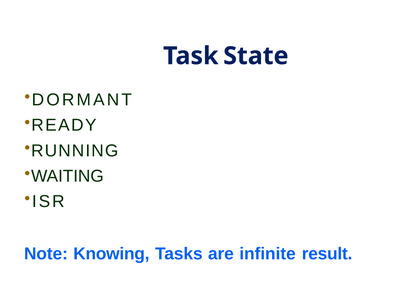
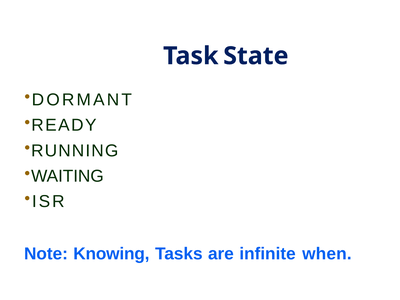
result: result -> when
